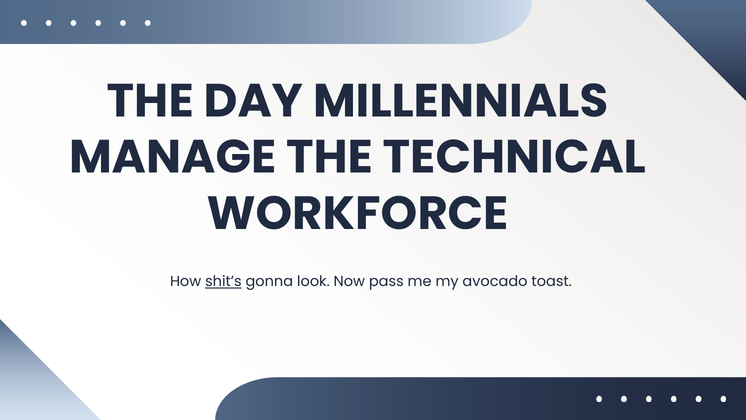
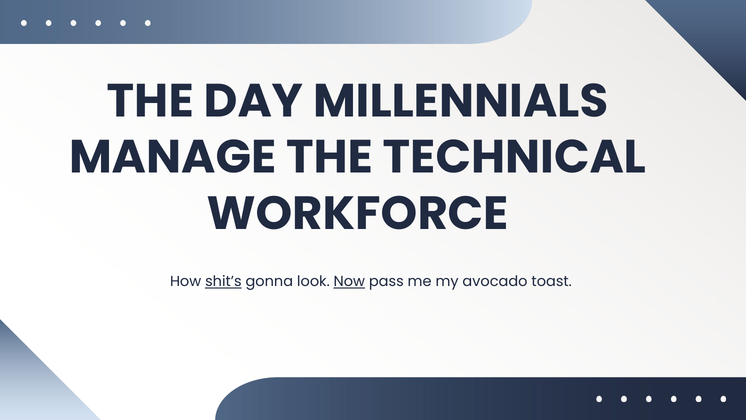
Now underline: none -> present
